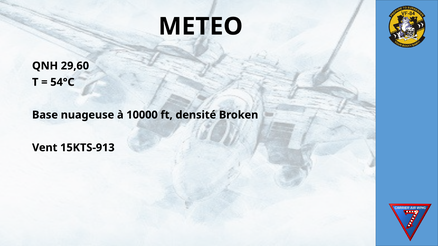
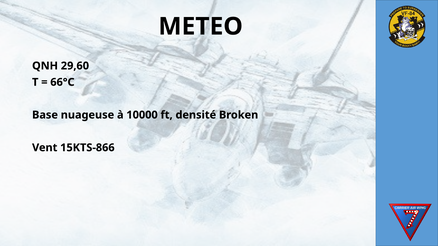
54°C: 54°C -> 66°C
15KTS-913: 15KTS-913 -> 15KTS-866
